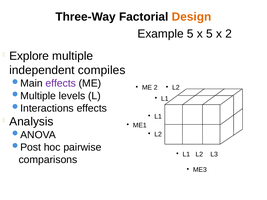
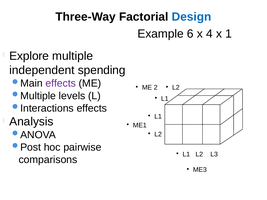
Design colour: orange -> blue
Example 5: 5 -> 6
x 5: 5 -> 4
x 2: 2 -> 1
compiles: compiles -> spending
